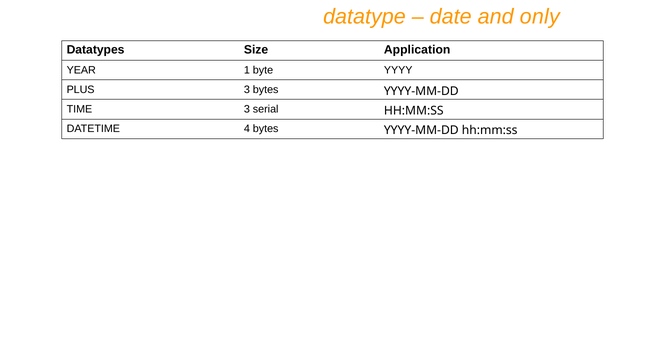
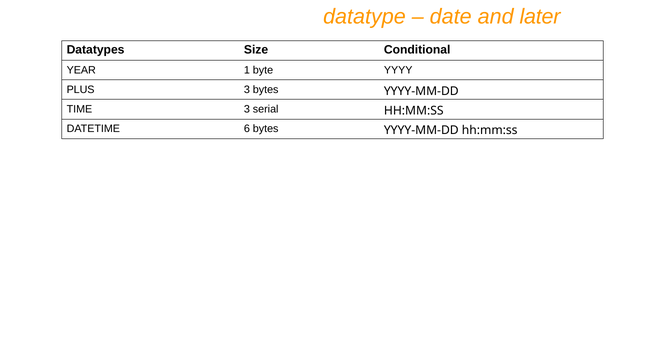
only: only -> later
Application: Application -> Conditional
4: 4 -> 6
